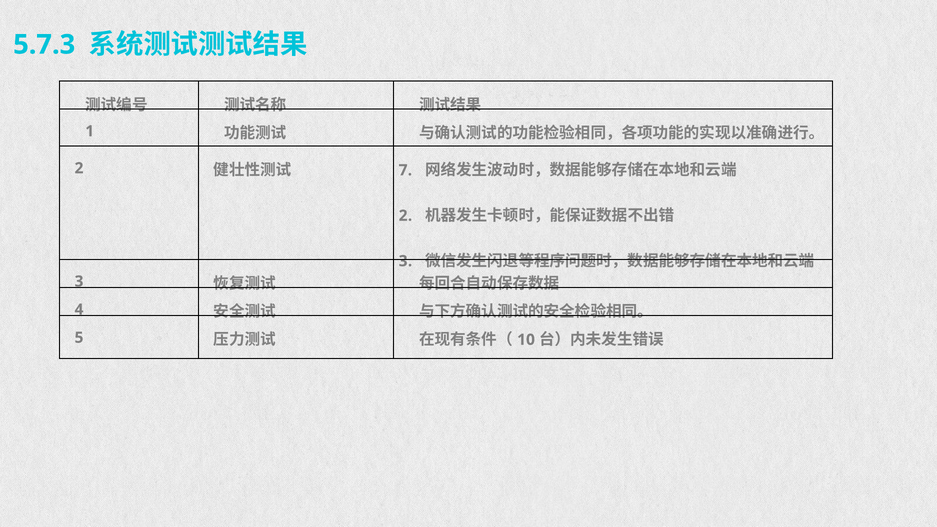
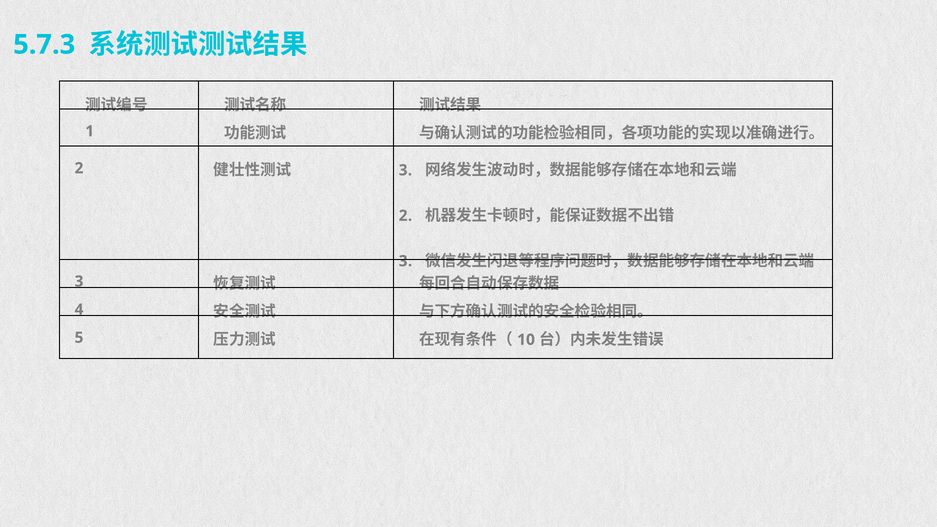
7 at (405, 170): 7 -> 3
